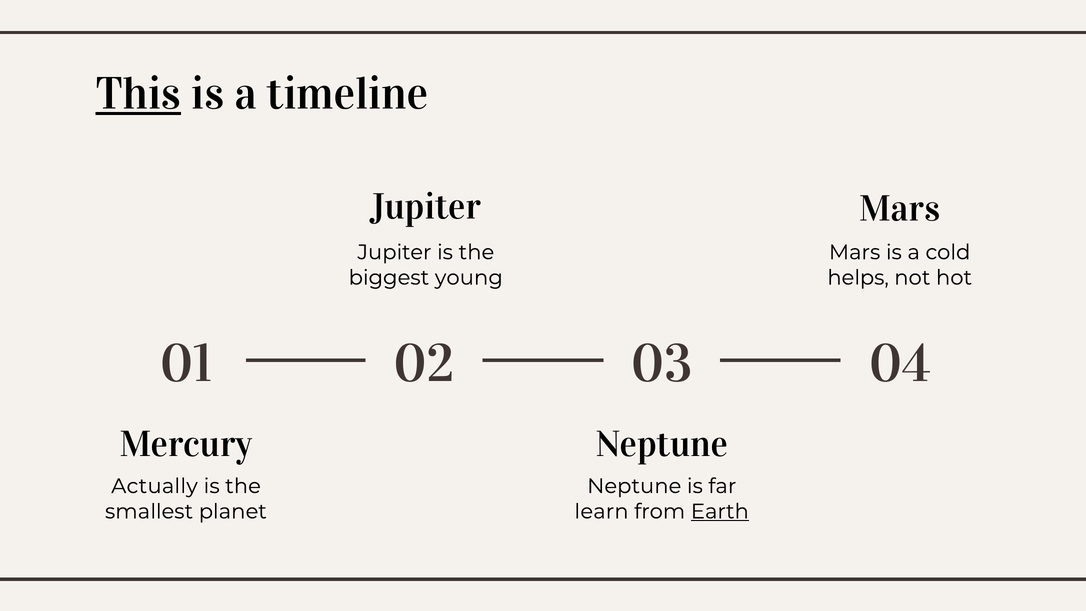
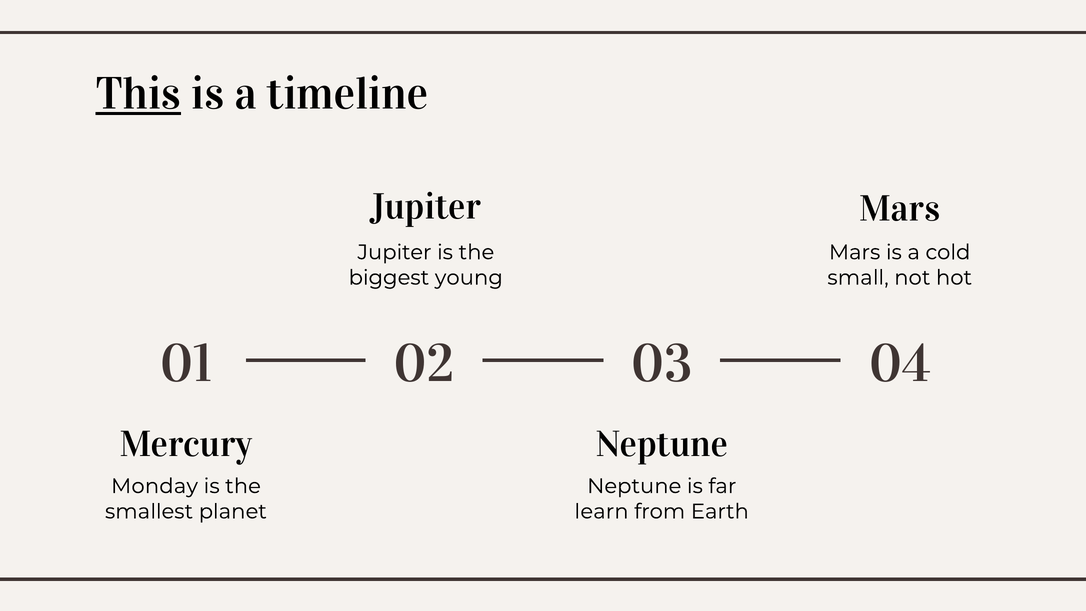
helps: helps -> small
Actually: Actually -> Monday
Earth underline: present -> none
